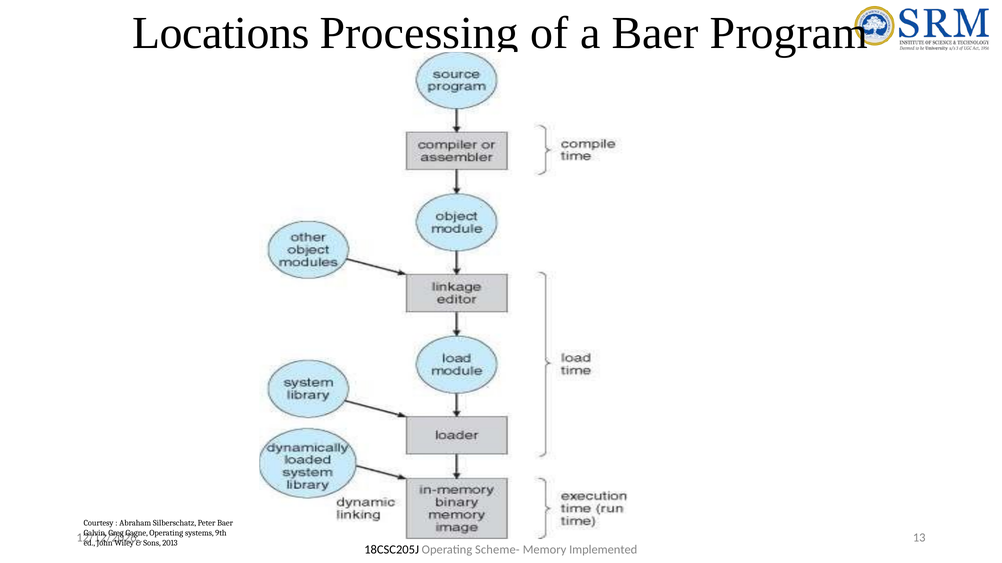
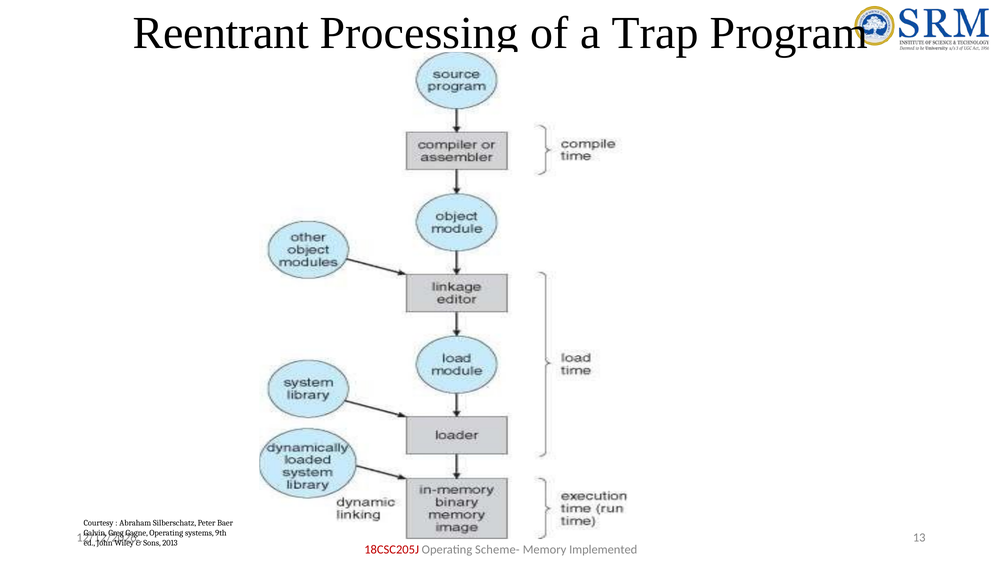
Locations: Locations -> Reentrant
Baer at (655, 33): Baer -> Trap
18CSC205J colour: black -> red
